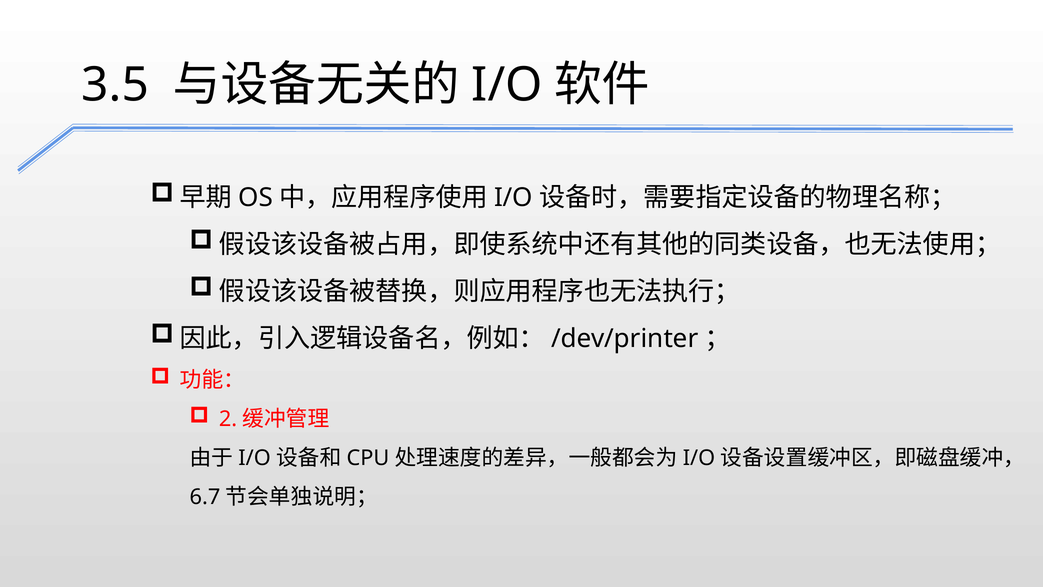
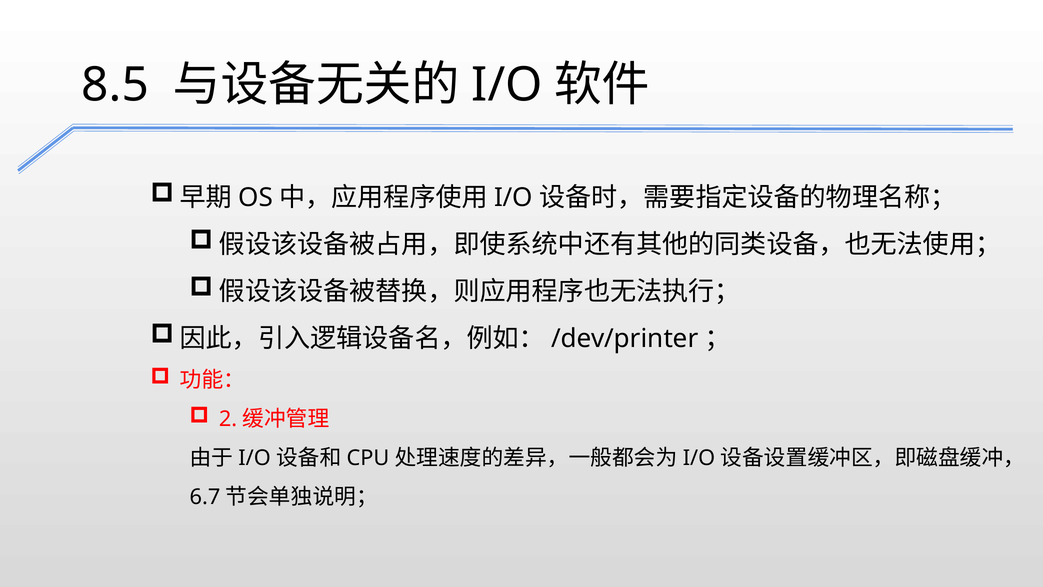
3.5: 3.5 -> 8.5
